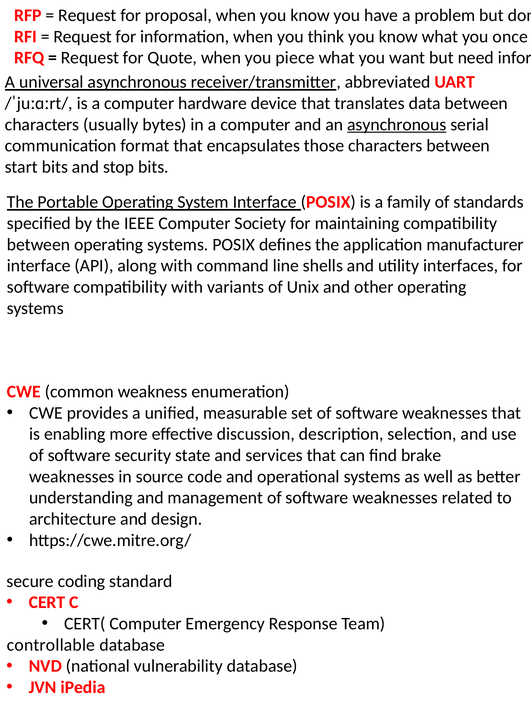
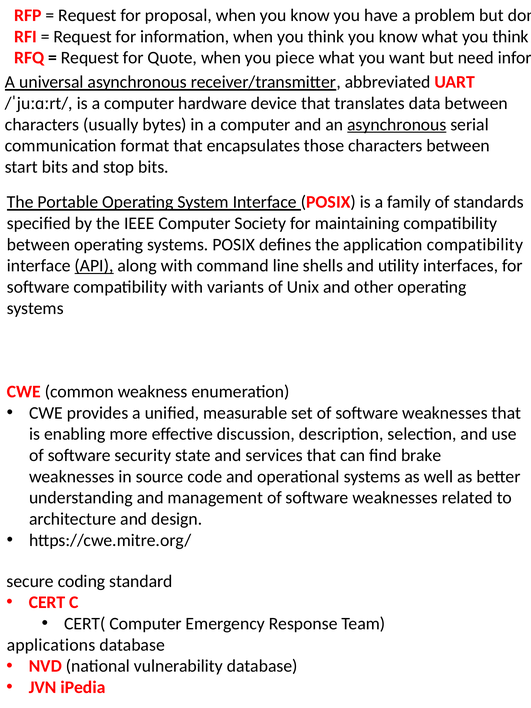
what you once: once -> think
application manufacturer: manufacturer -> compatibility
API underline: none -> present
controllable: controllable -> applications
